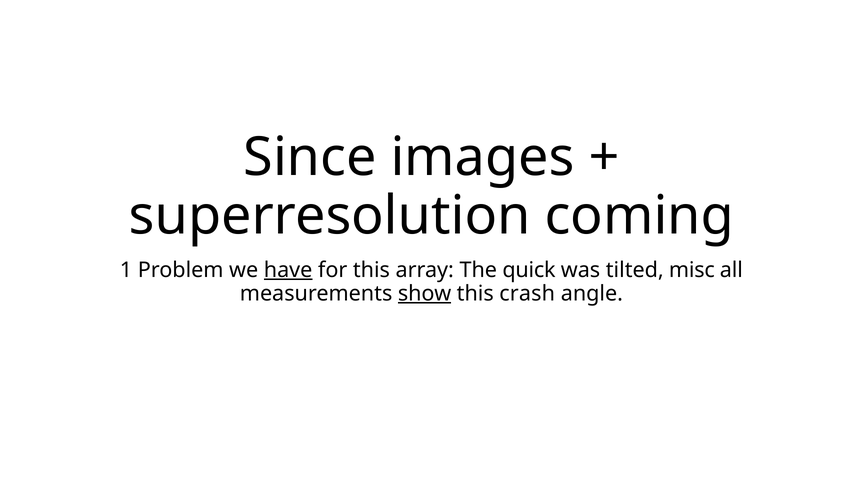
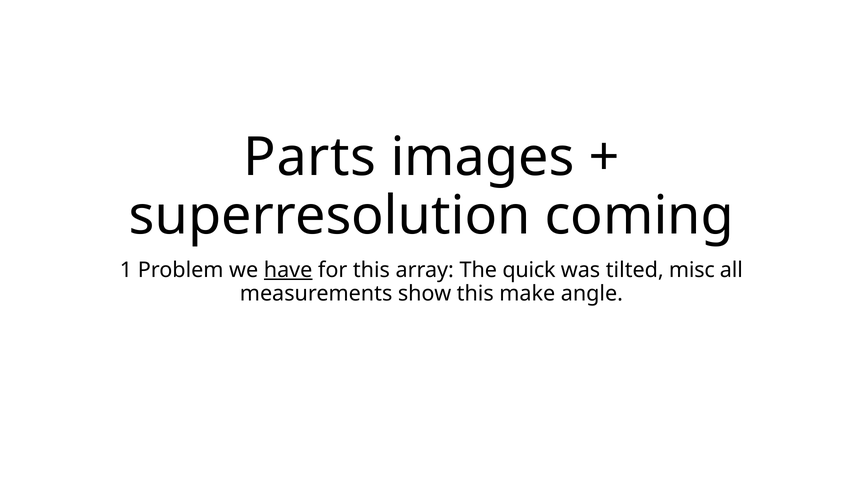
Since: Since -> Parts
show underline: present -> none
crash: crash -> make
